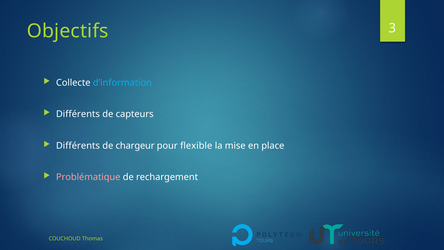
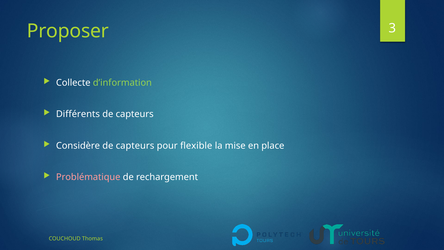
Objectifs: Objectifs -> Proposer
d’information colour: light blue -> light green
Différents at (78, 146): Différents -> Considère
chargeur at (135, 146): chargeur -> capteurs
